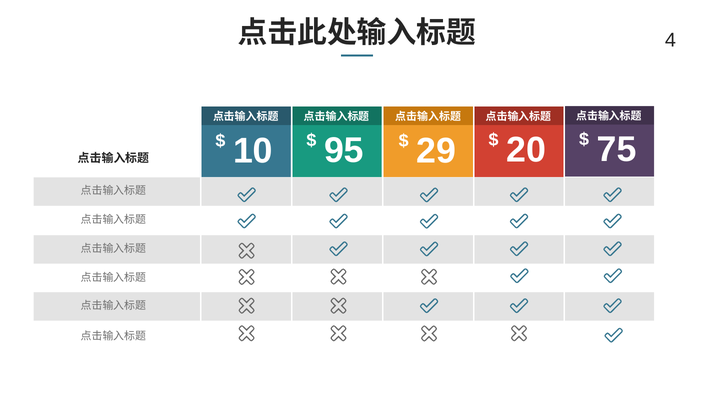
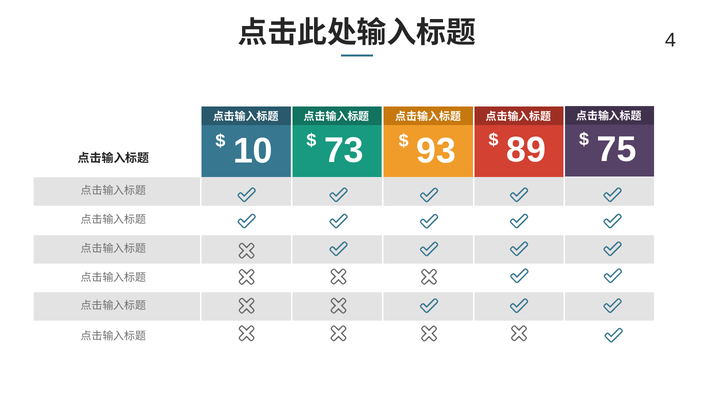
29: 29 -> 93
95: 95 -> 73
20: 20 -> 89
